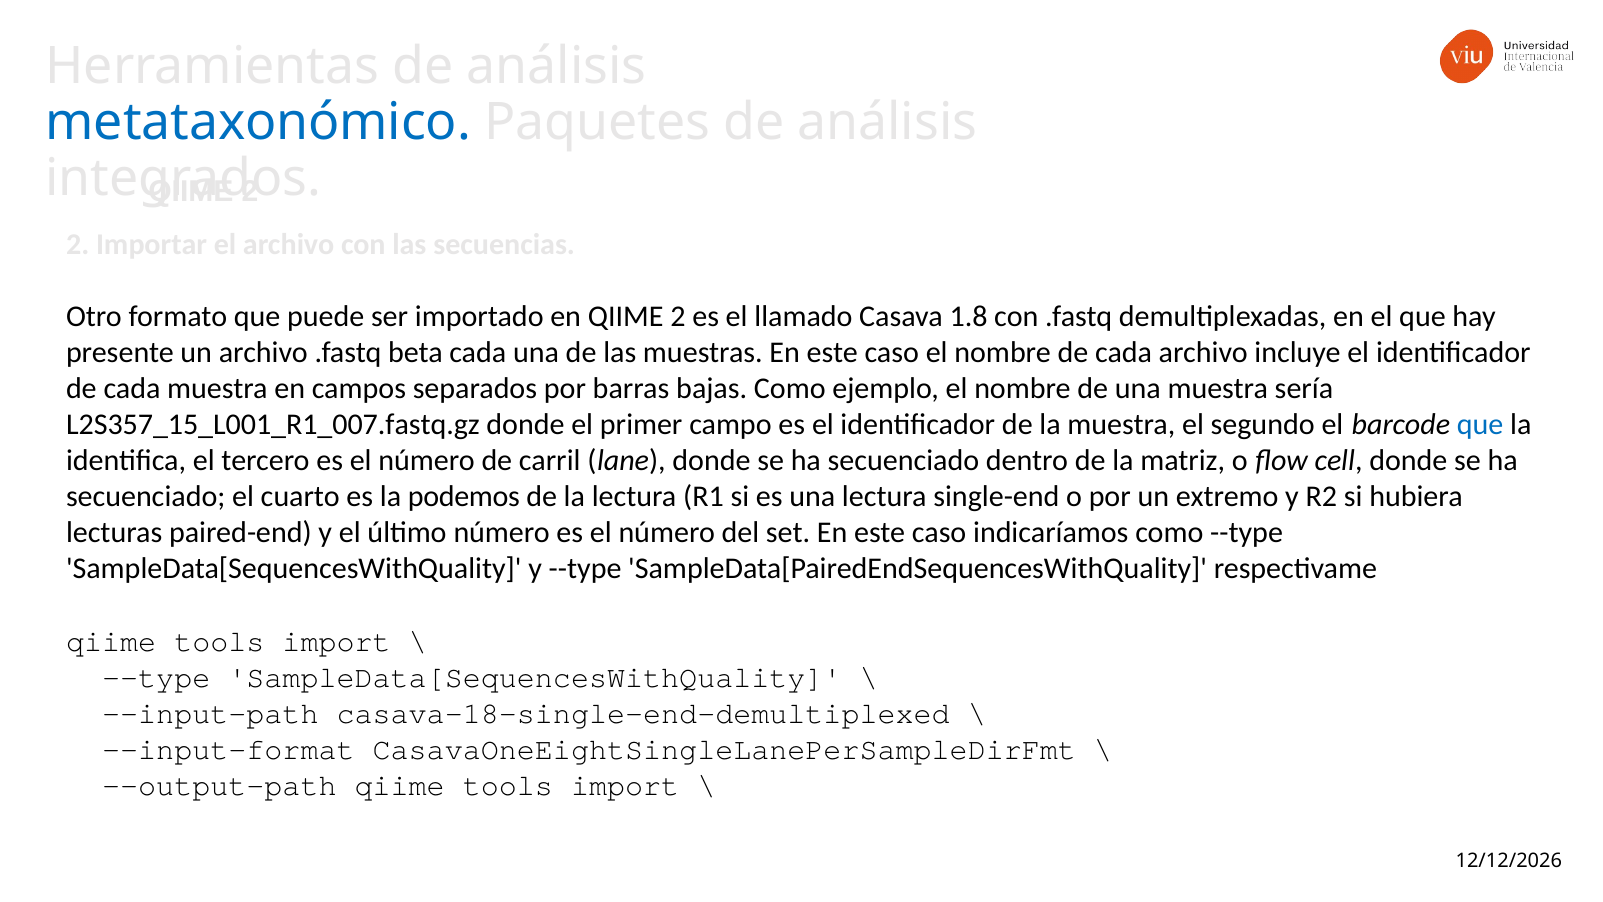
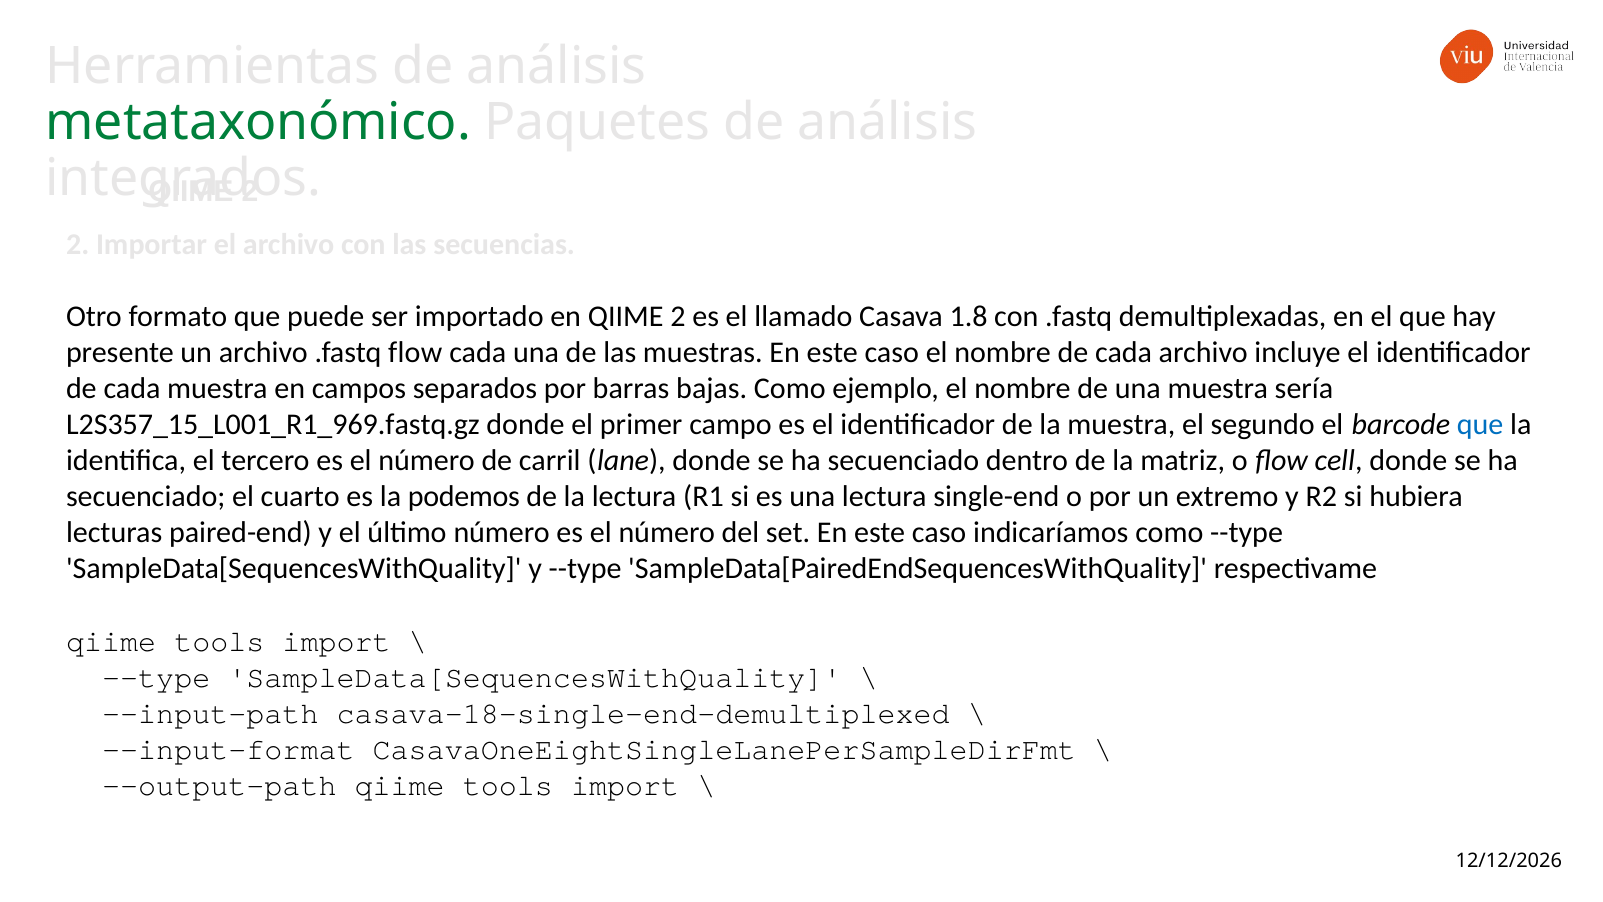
metataxonómico colour: blue -> green
.fastq beta: beta -> flow
L2S357_15_L001_R1_007.fastq.gz: L2S357_15_L001_R1_007.fastq.gz -> L2S357_15_L001_R1_969.fastq.gz
